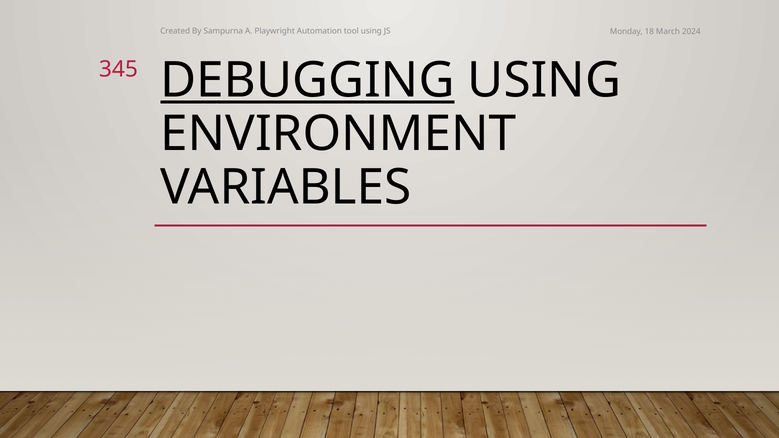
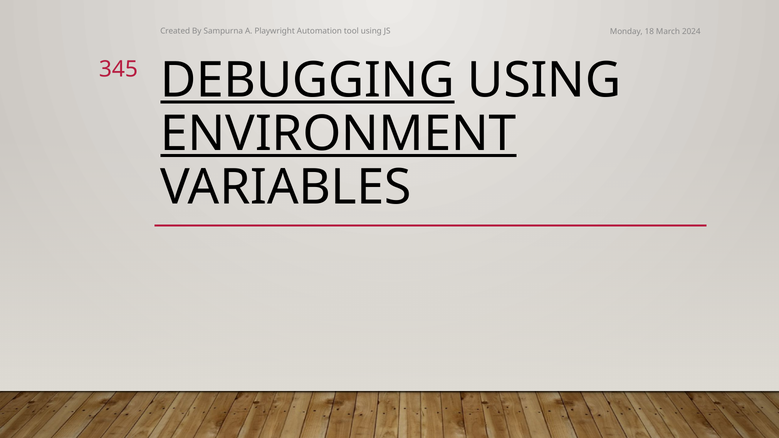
ENVIRONMENT underline: none -> present
